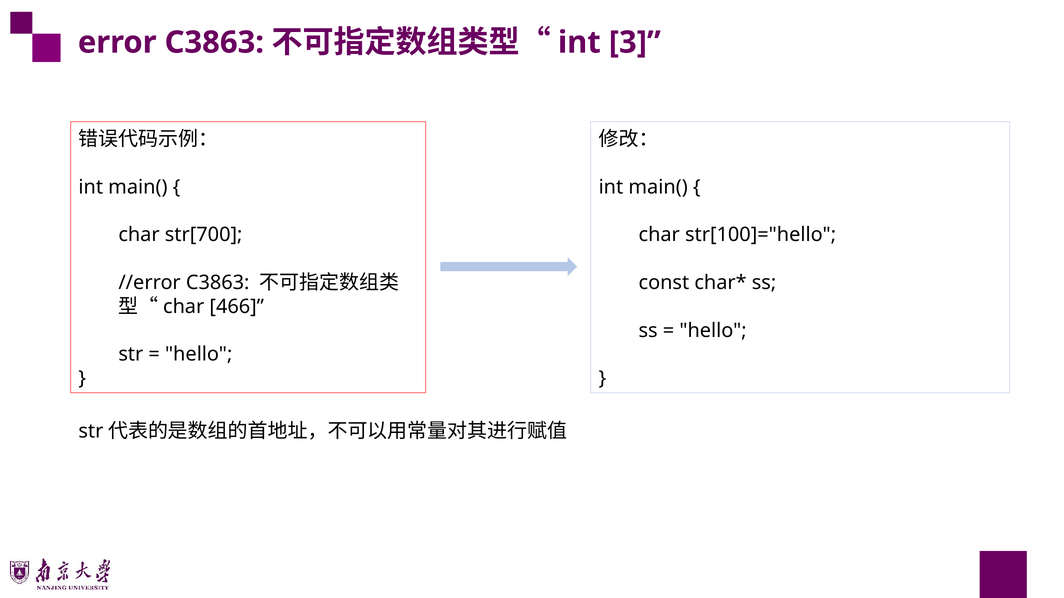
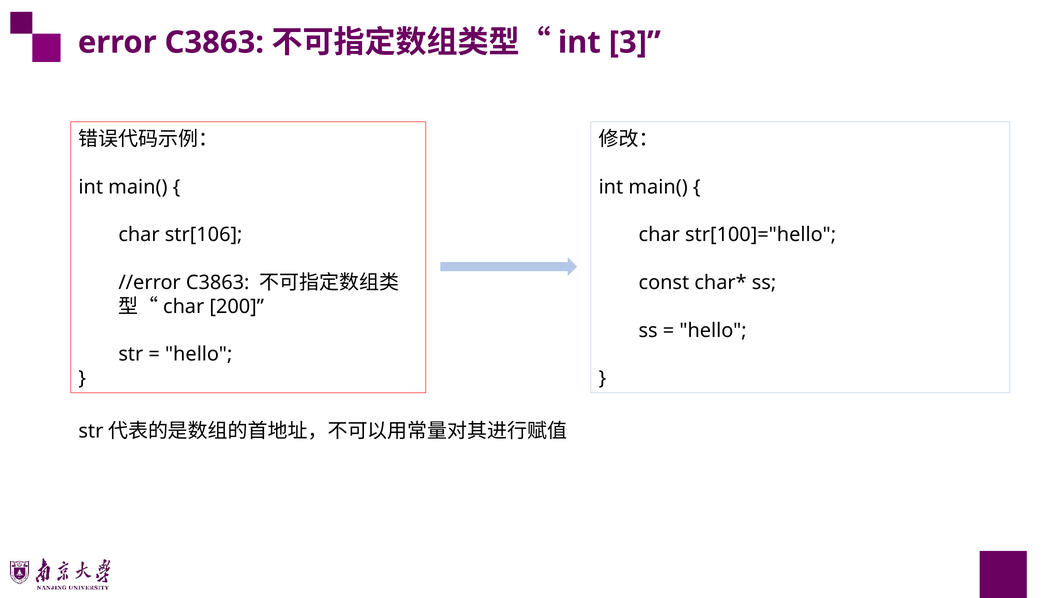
str[700: str[700 -> str[106
466: 466 -> 200
